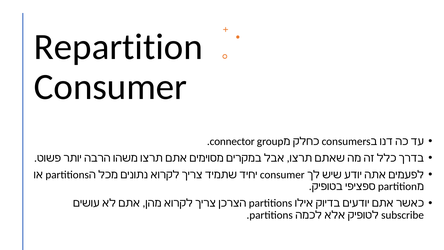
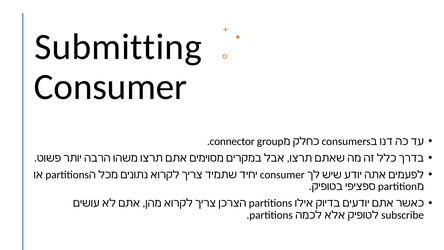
Repartition: Repartition -> Submitting
